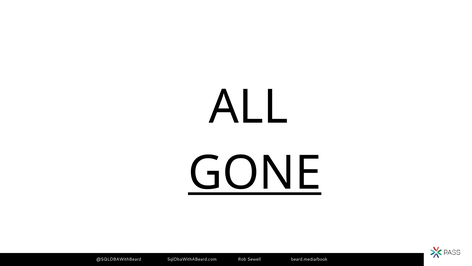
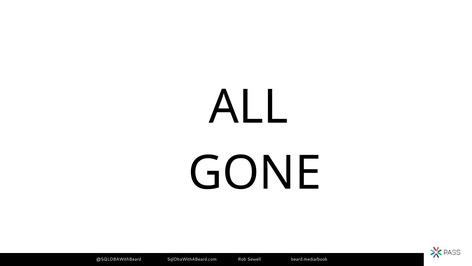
GONE underline: present -> none
